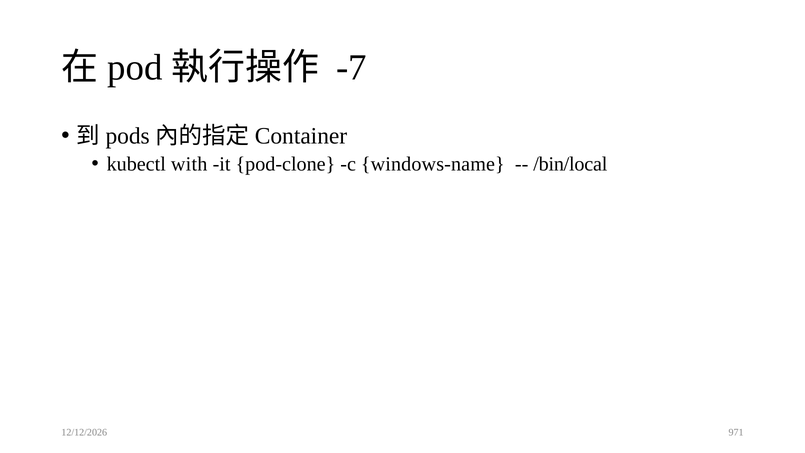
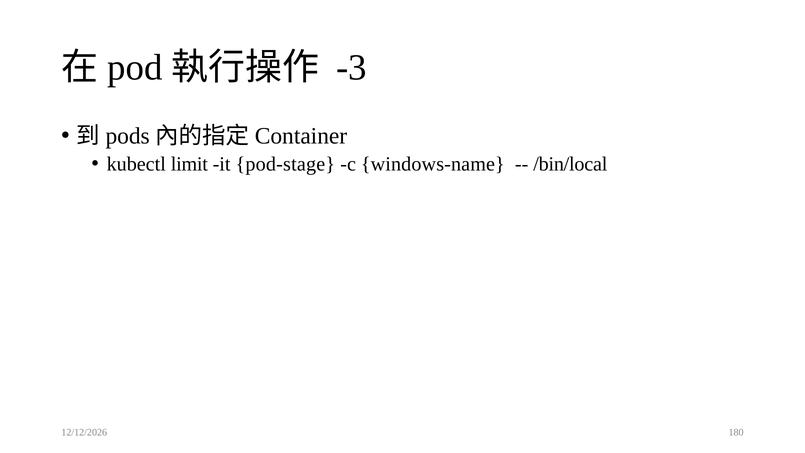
-7: -7 -> -3
with: with -> limit
pod-clone: pod-clone -> pod-stage
971: 971 -> 180
